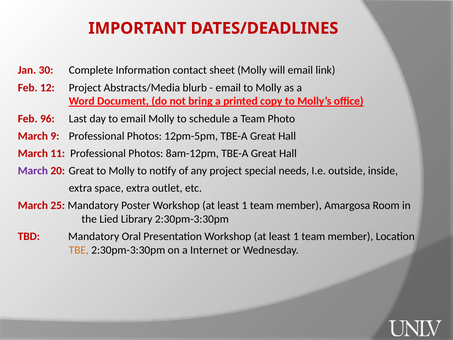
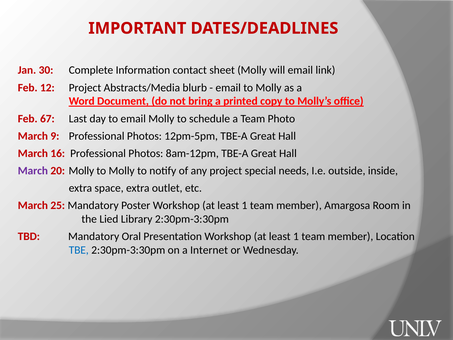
96: 96 -> 67
11: 11 -> 16
20 Great: Great -> Molly
TBE colour: orange -> blue
